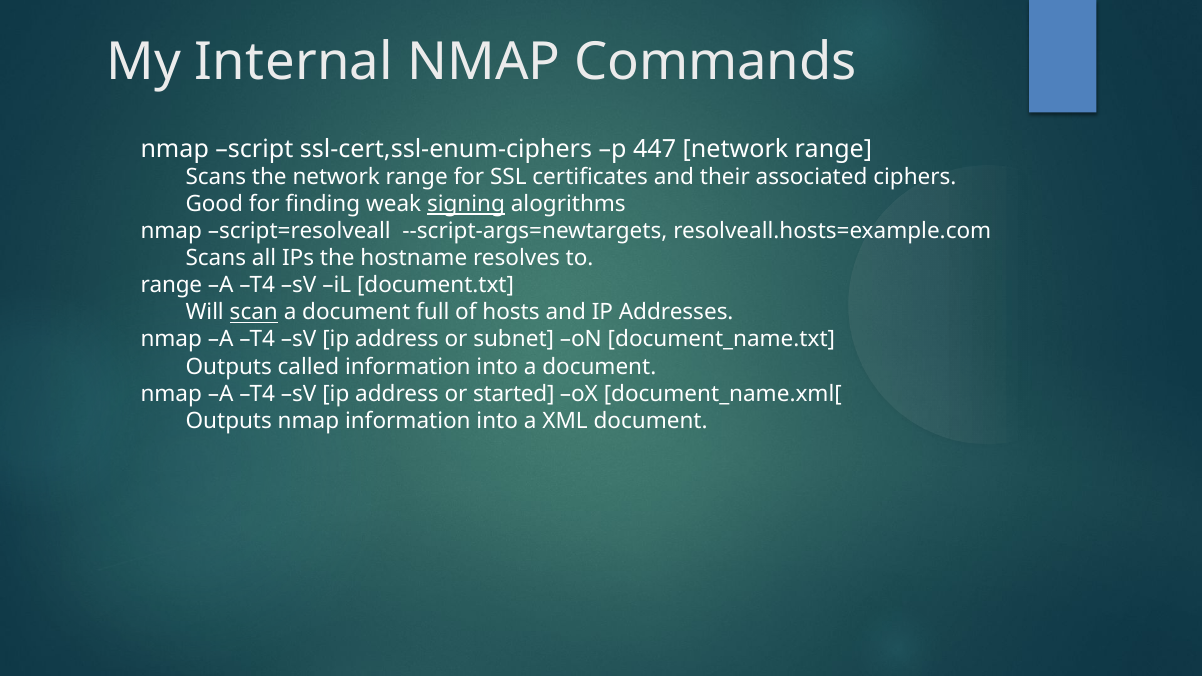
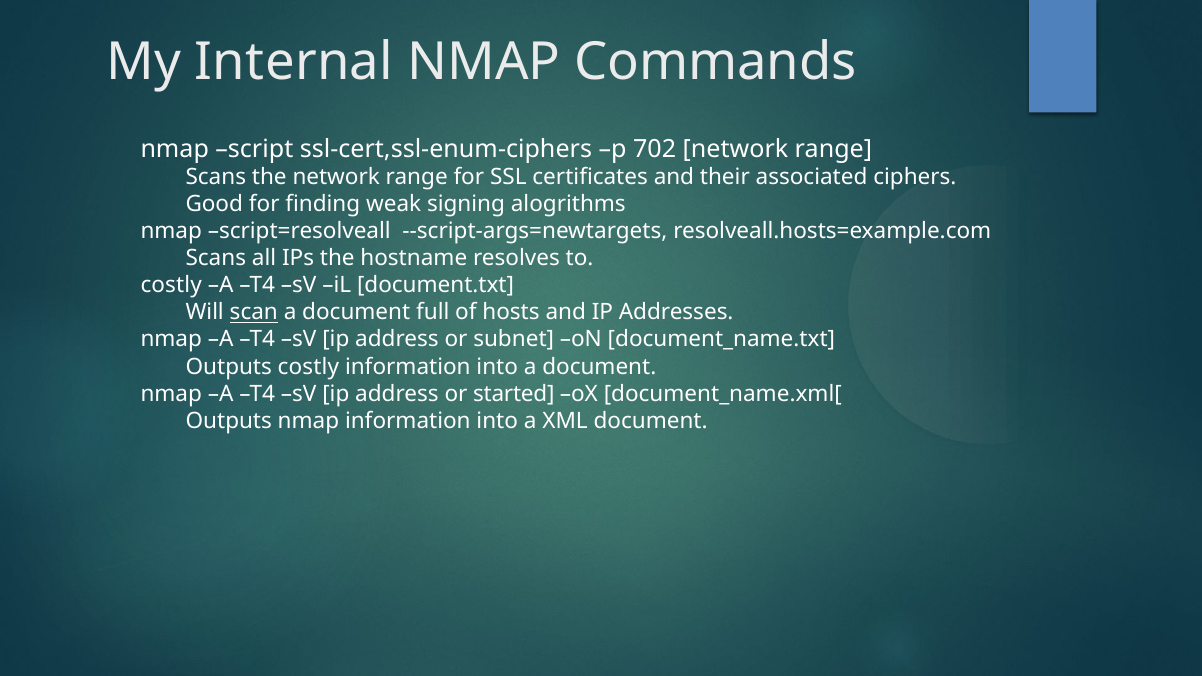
447: 447 -> 702
signing underline: present -> none
range at (171, 286): range -> costly
Outputs called: called -> costly
